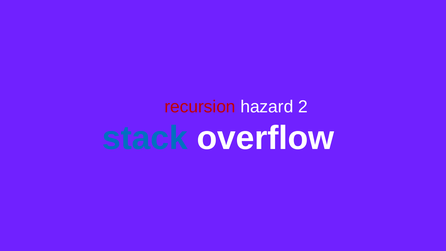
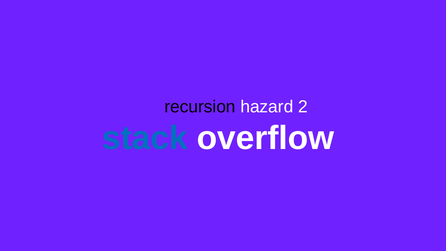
recursion colour: red -> black
